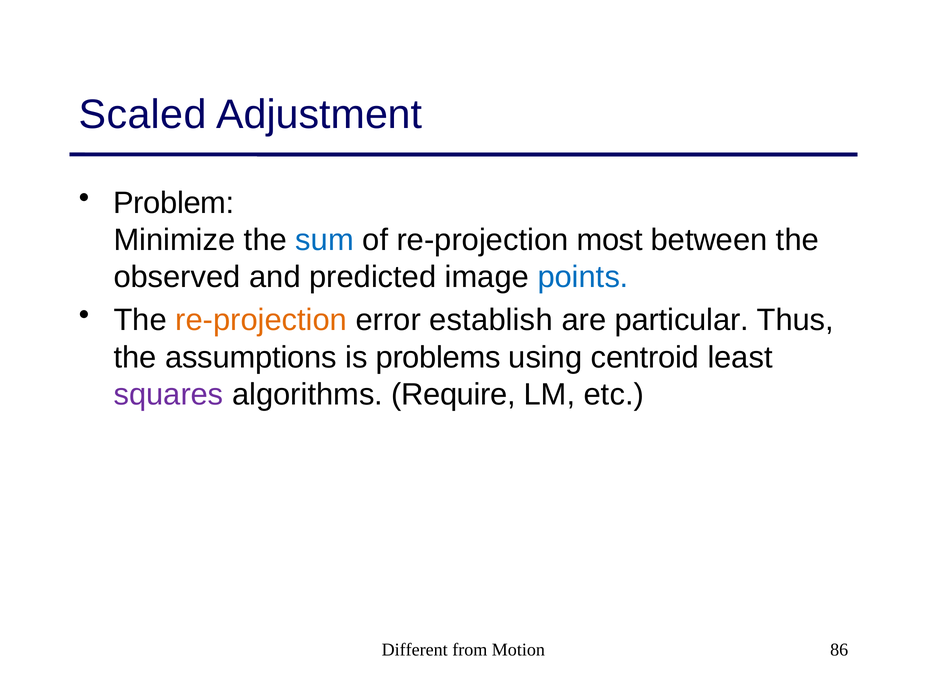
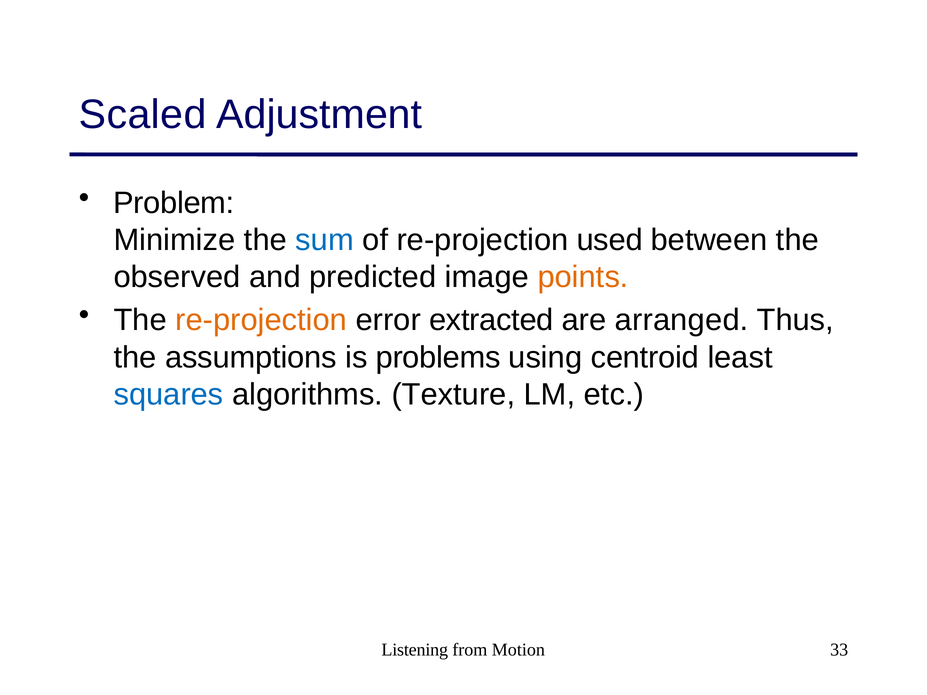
most: most -> used
points colour: blue -> orange
establish: establish -> extracted
particular: particular -> arranged
squares colour: purple -> blue
Require: Require -> Texture
Different: Different -> Listening
86: 86 -> 33
